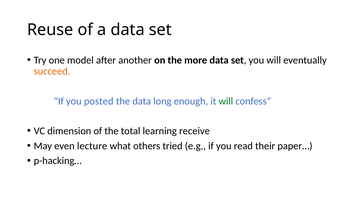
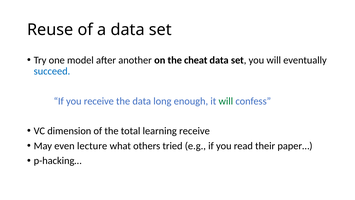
more: more -> cheat
succeed colour: orange -> blue
you posted: posted -> receive
